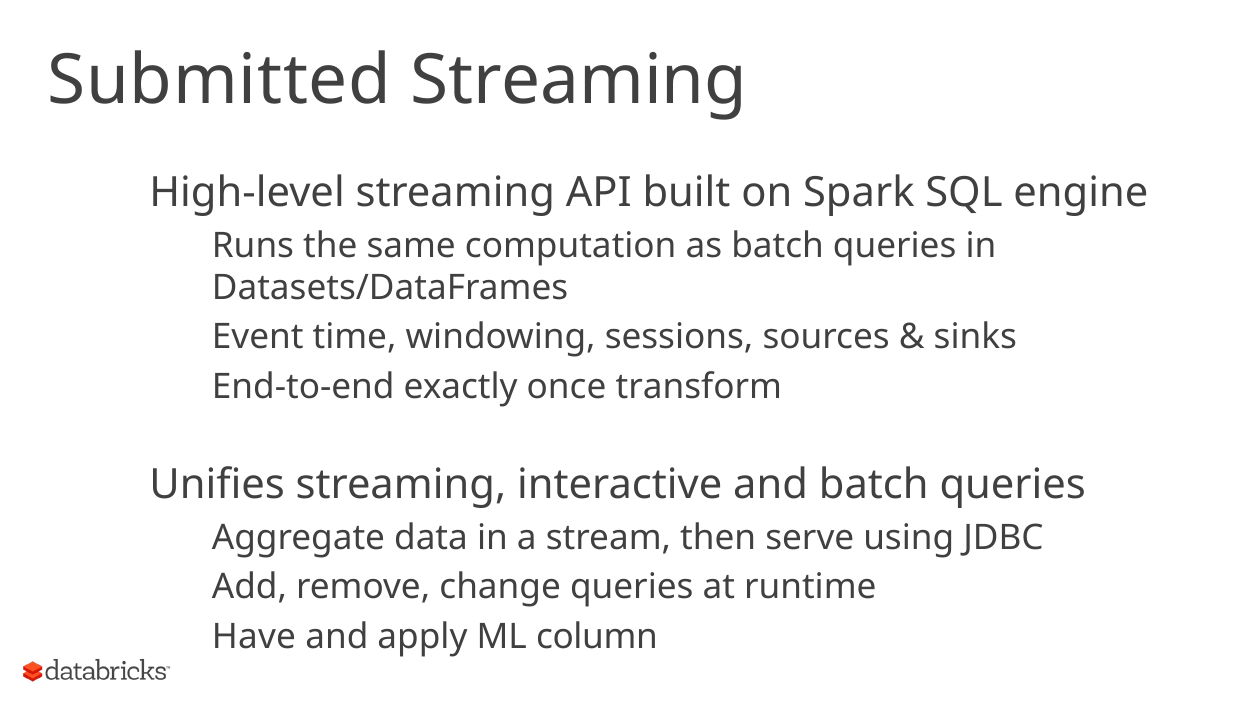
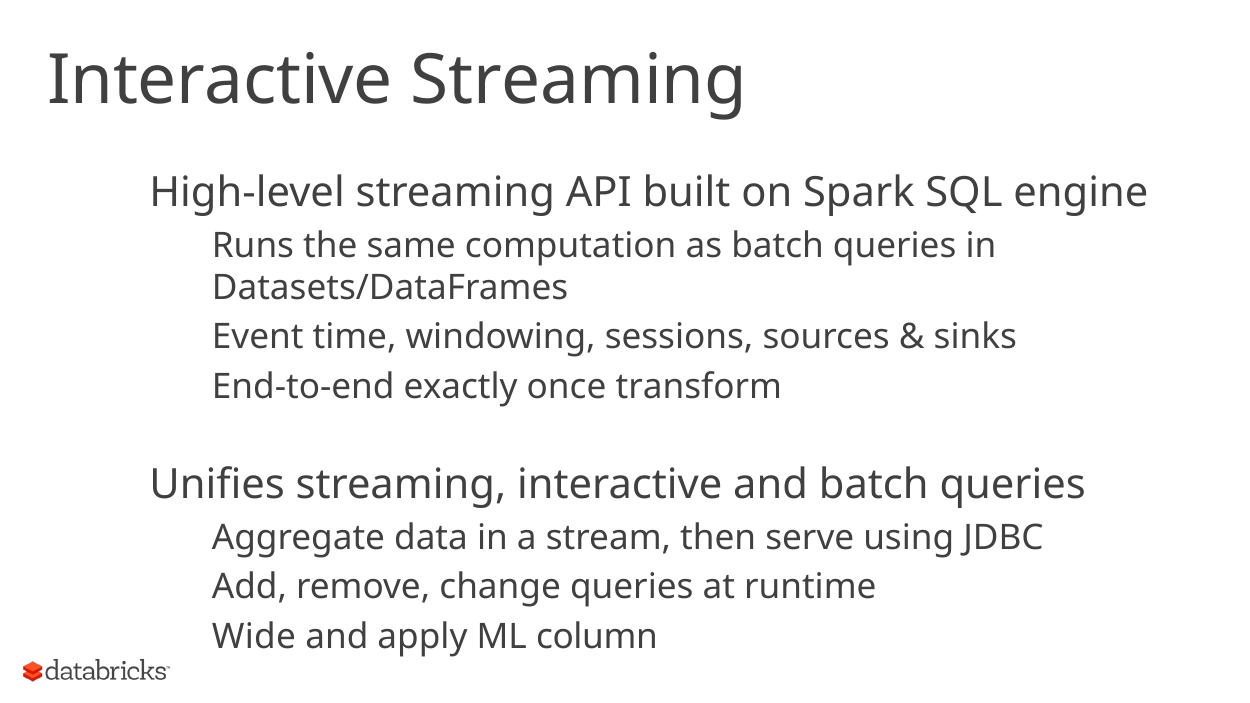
Submitted at (220, 81): Submitted -> Interactive
Have: Have -> Wide
